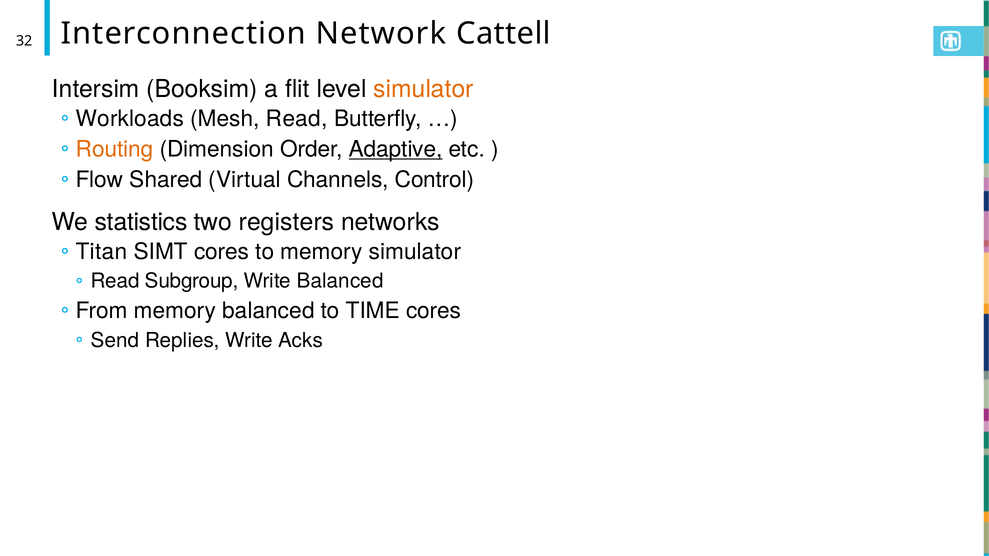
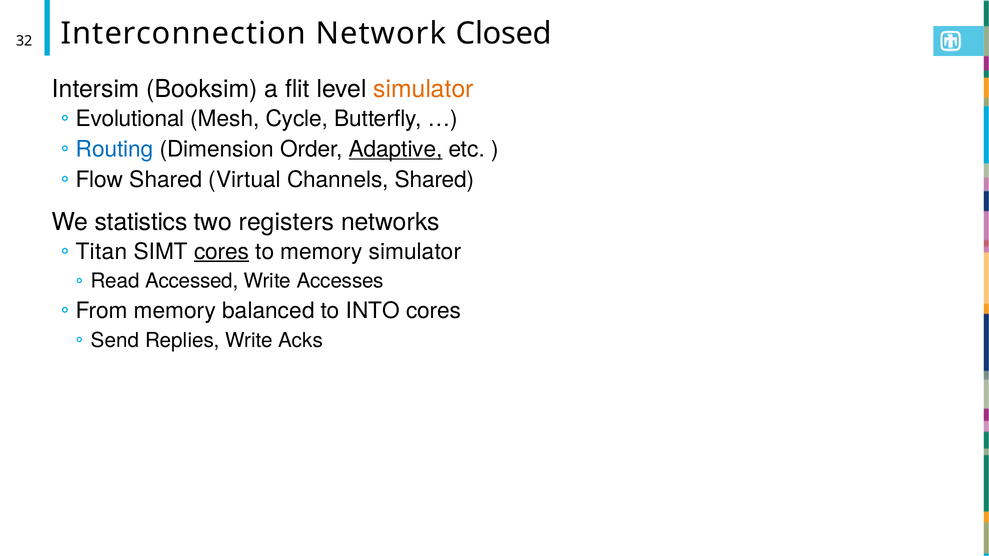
Cattell: Cattell -> Closed
Workloads: Workloads -> Evolutional
Mesh Read: Read -> Cycle
Routing colour: orange -> blue
Channels Control: Control -> Shared
cores at (222, 252) underline: none -> present
Subgroup: Subgroup -> Accessed
Write Balanced: Balanced -> Accesses
TIME: TIME -> INTO
